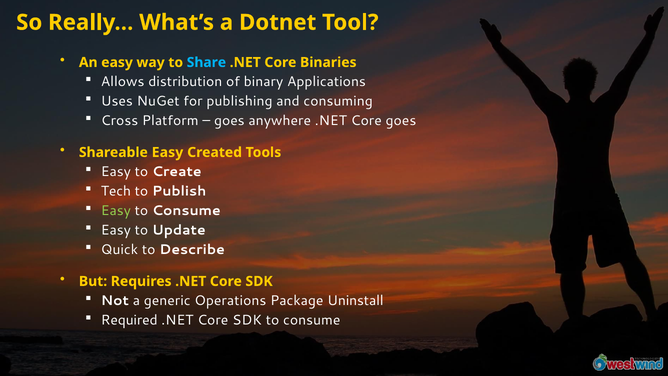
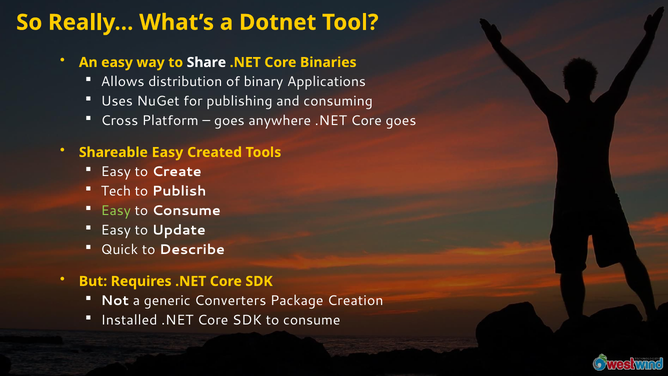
Share colour: light blue -> white
Operations: Operations -> Converters
Uninstall: Uninstall -> Creation
Required: Required -> Installed
